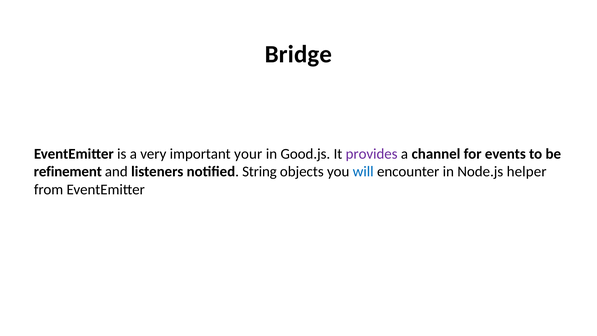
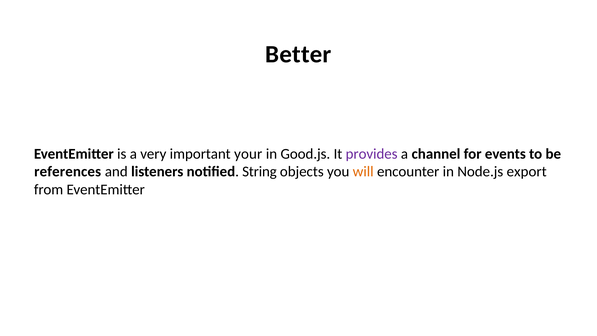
Bridge: Bridge -> Better
refinement: refinement -> references
will colour: blue -> orange
helper: helper -> export
